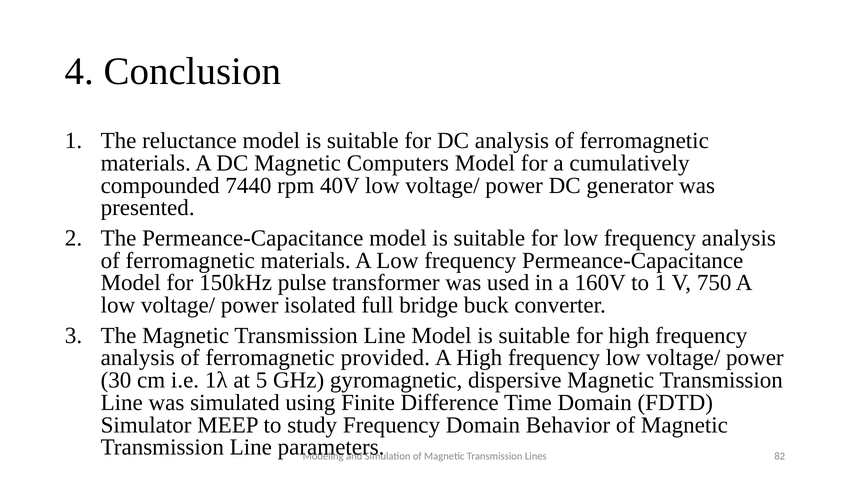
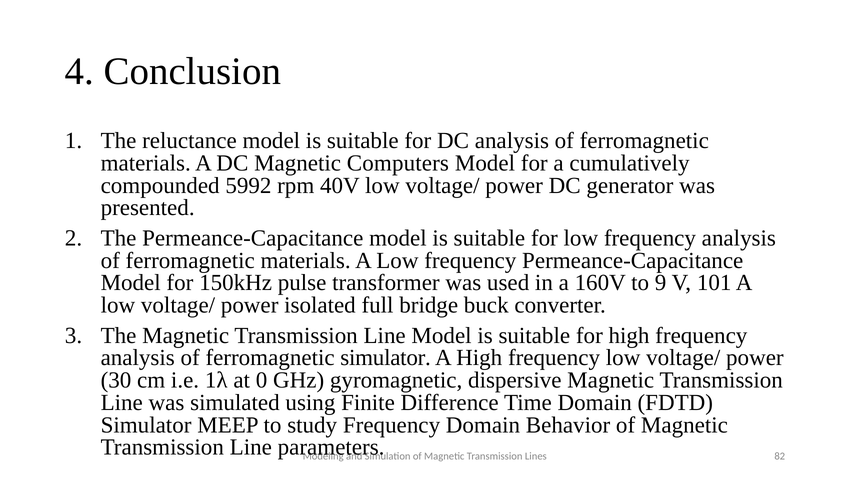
7440: 7440 -> 5992
to 1: 1 -> 9
750: 750 -> 101
ferromagnetic provided: provided -> simulator
5: 5 -> 0
